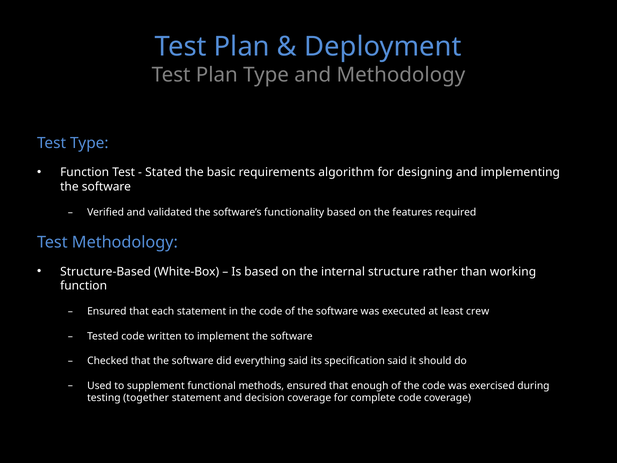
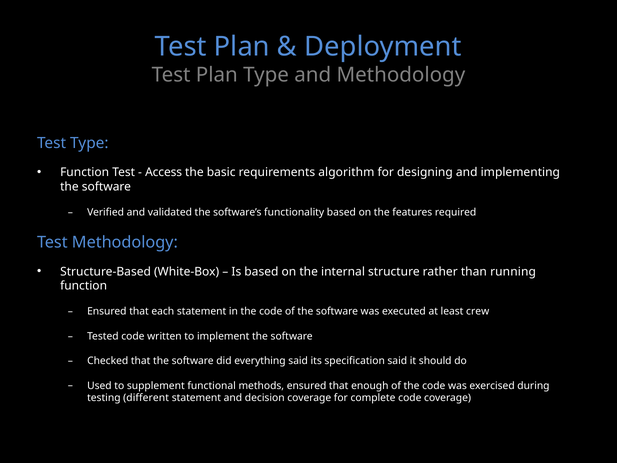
Stated: Stated -> Access
working: working -> running
together: together -> different
